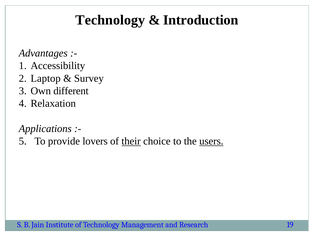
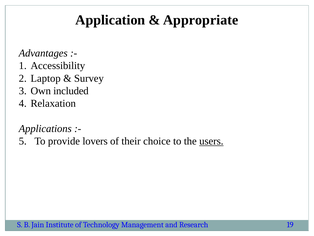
Technology at (110, 20): Technology -> Application
Introduction: Introduction -> Appropriate
different: different -> included
their underline: present -> none
